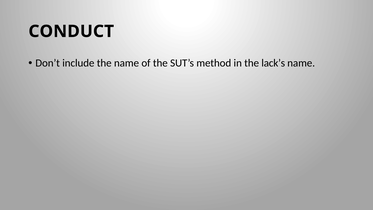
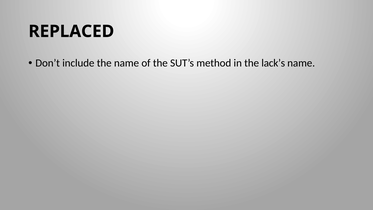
CONDUCT: CONDUCT -> REPLACED
